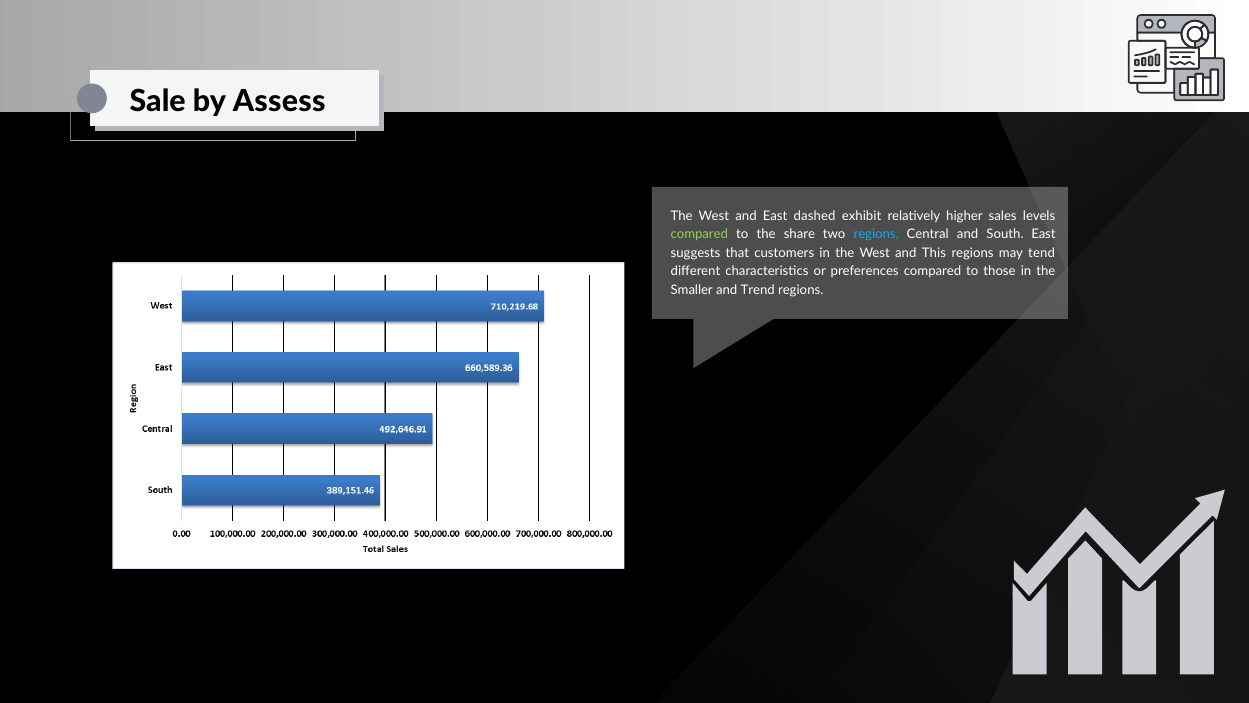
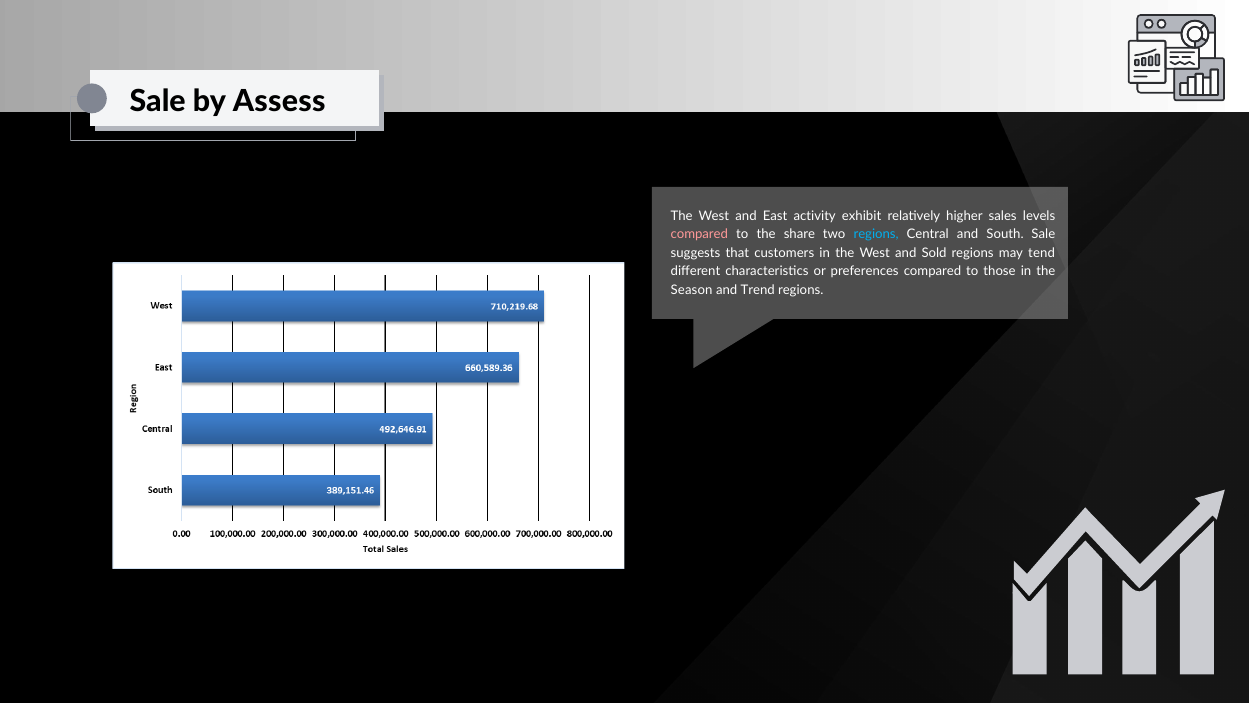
dashed: dashed -> activity
compared at (699, 234) colour: light green -> pink
South East: East -> Sale
This: This -> Sold
Smaller: Smaller -> Season
